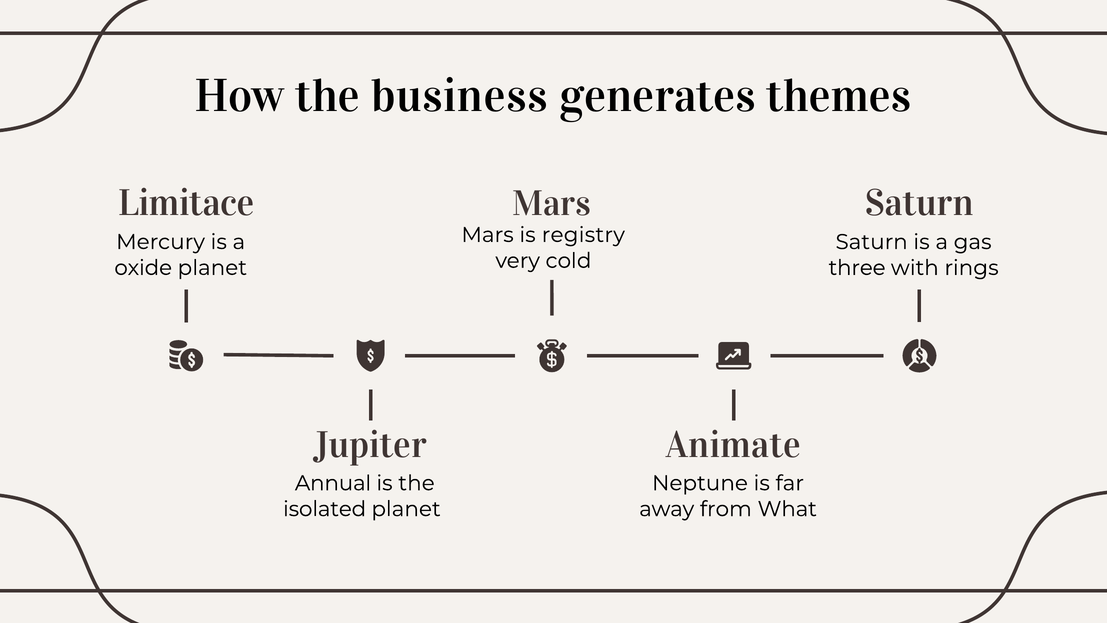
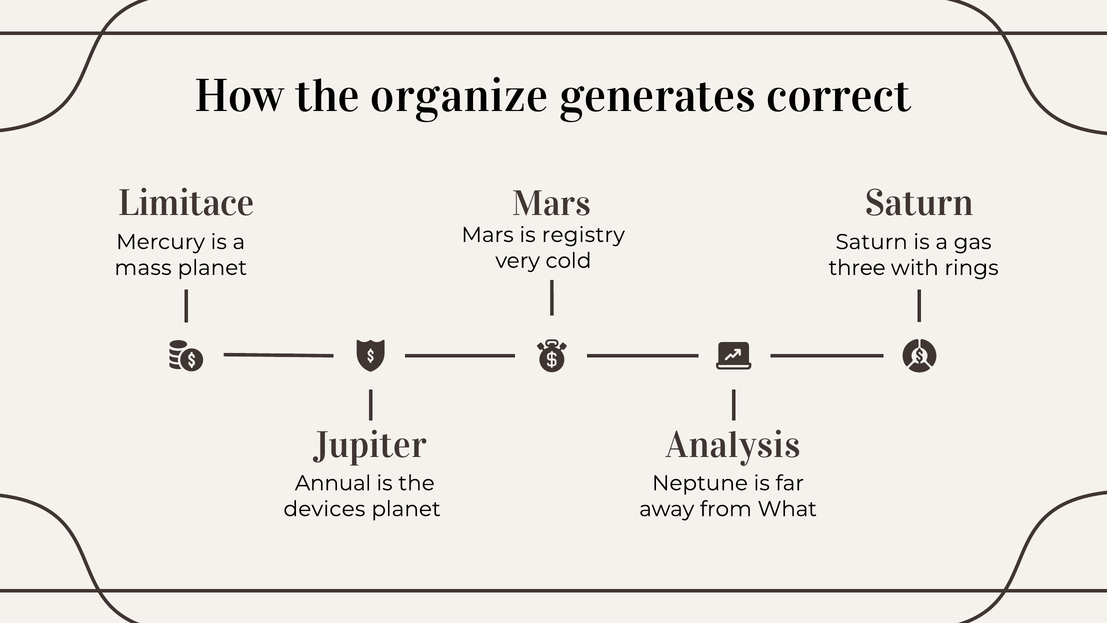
business: business -> organize
themes: themes -> correct
oxide: oxide -> mass
Animate: Animate -> Analysis
isolated: isolated -> devices
